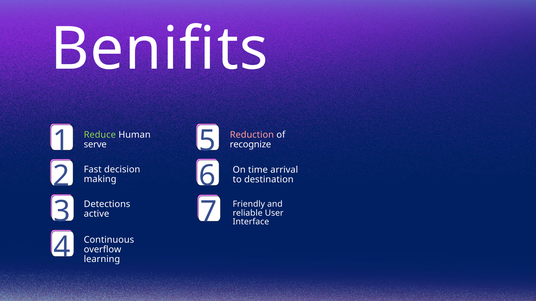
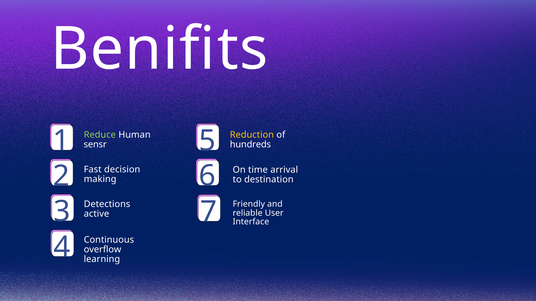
Reduction colour: pink -> yellow
serve: serve -> sensr
recognize: recognize -> hundreds
